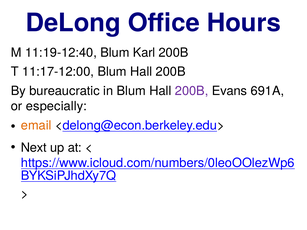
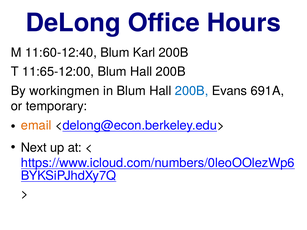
11:19-12:40: 11:19-12:40 -> 11:60-12:40
11:17-12:00: 11:17-12:00 -> 11:65-12:00
bureaucratic: bureaucratic -> workingmen
200B at (192, 91) colour: purple -> blue
especially: especially -> temporary
